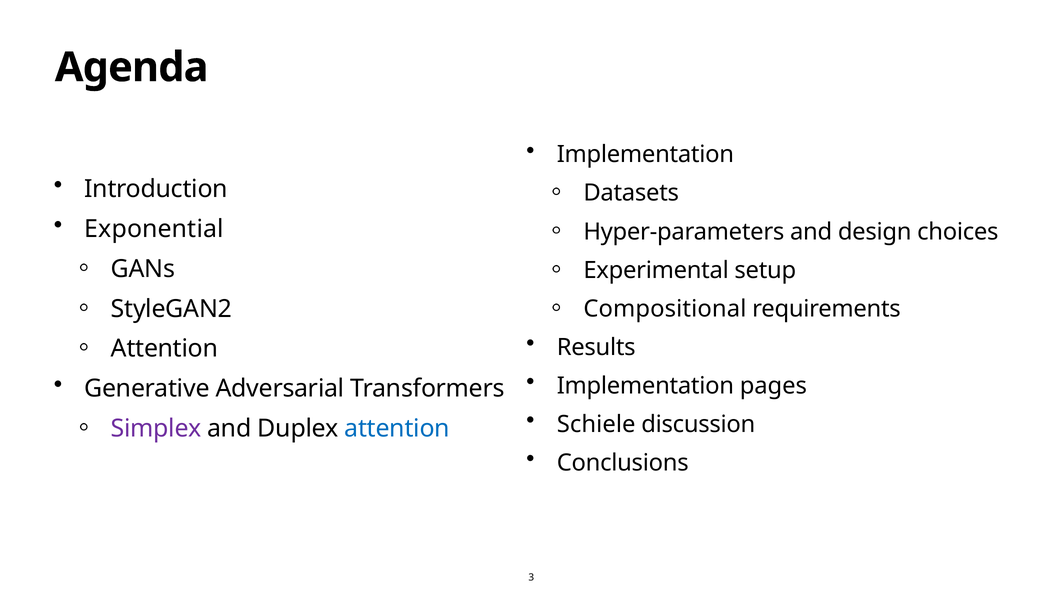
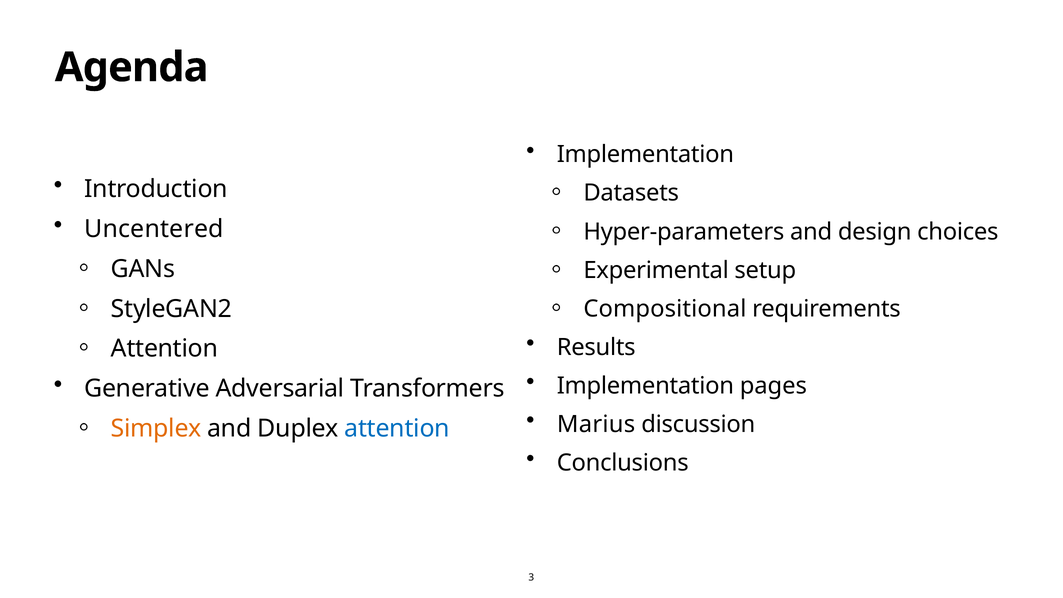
Exponential: Exponential -> Uncentered
Schiele: Schiele -> Marius
Simplex colour: purple -> orange
